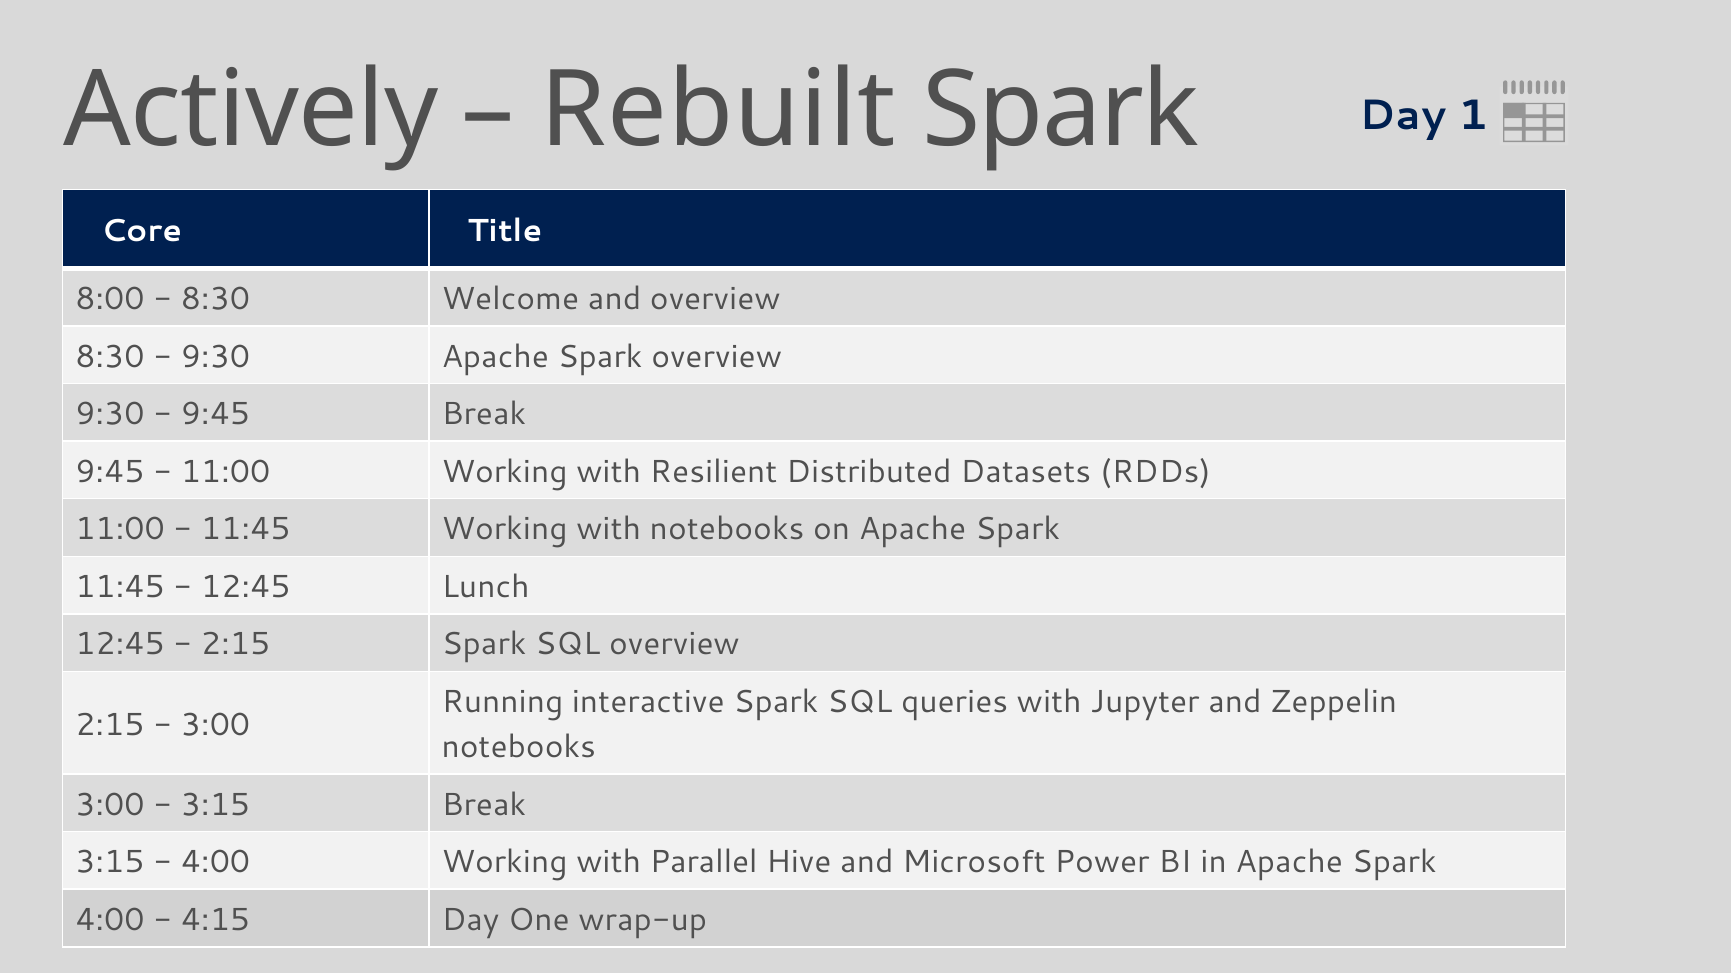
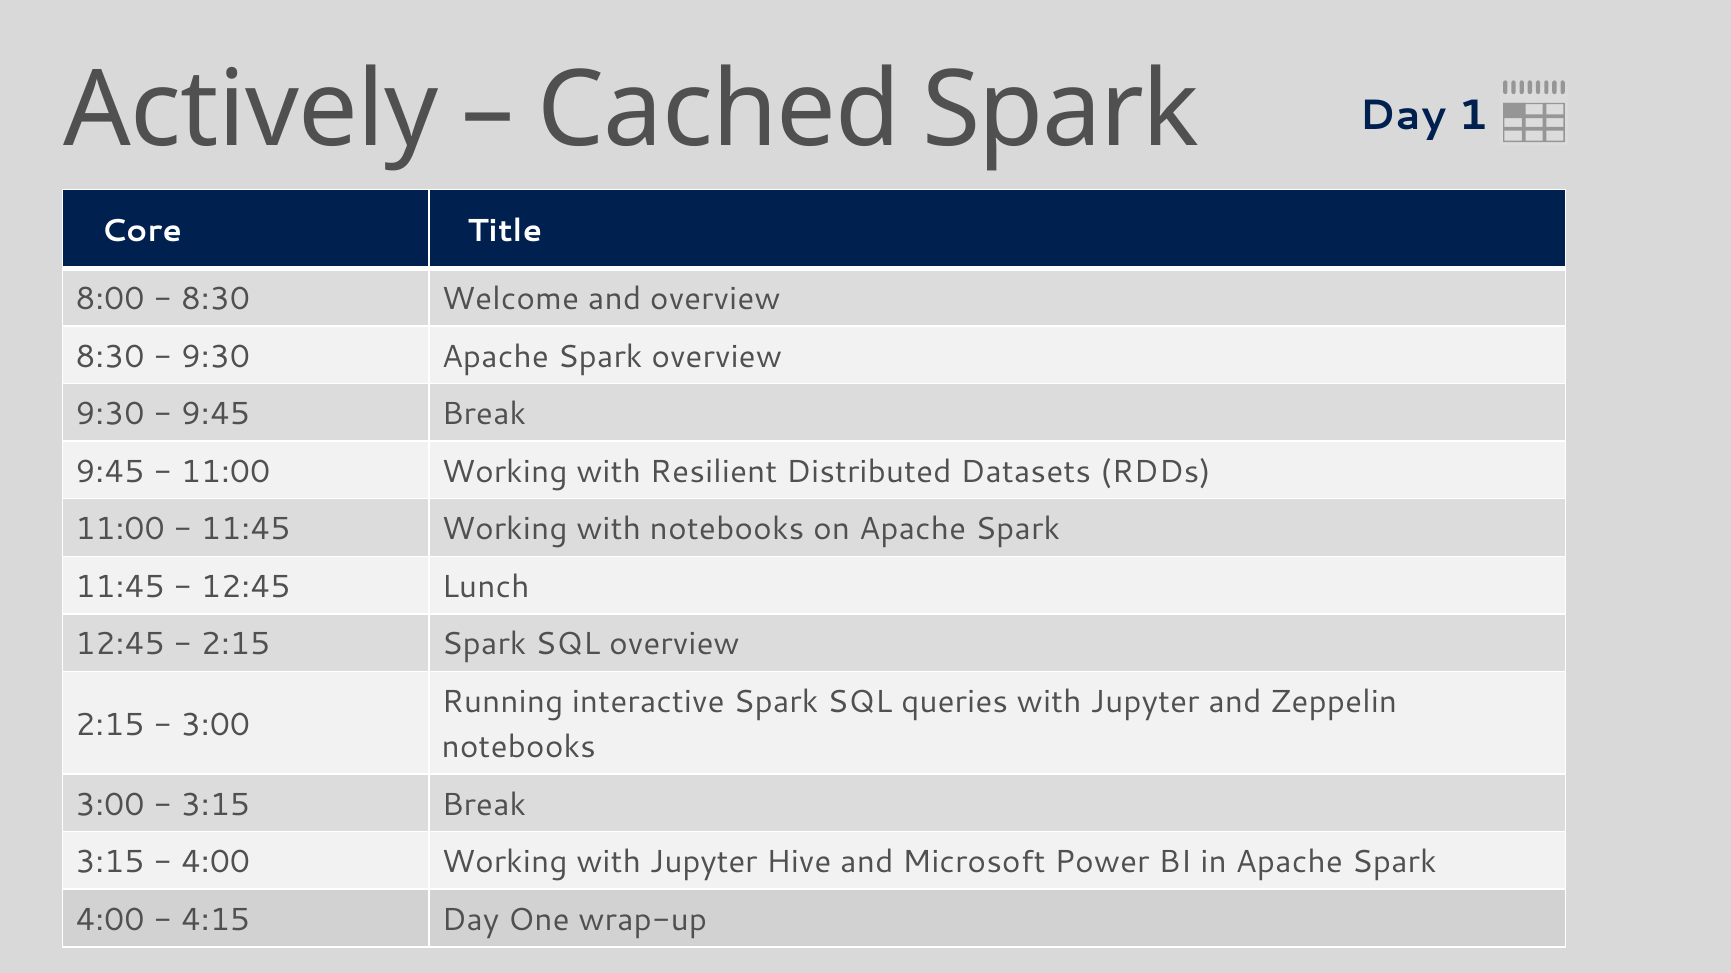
Rebuilt: Rebuilt -> Cached
Working with Parallel: Parallel -> Jupyter
